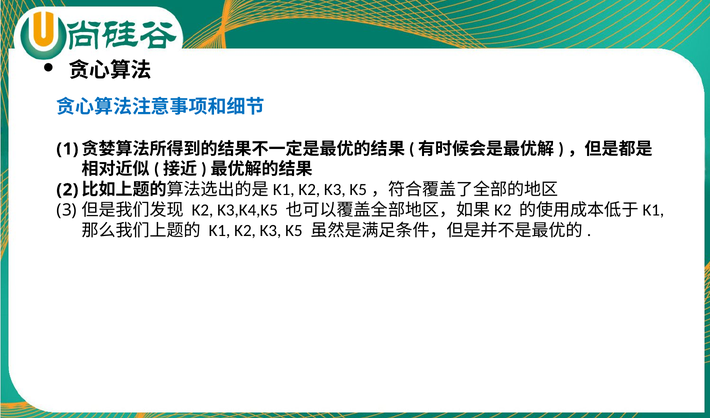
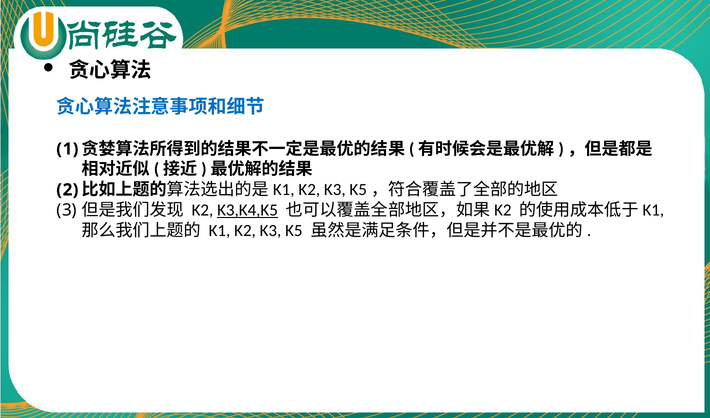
K3,K4,K5 underline: none -> present
